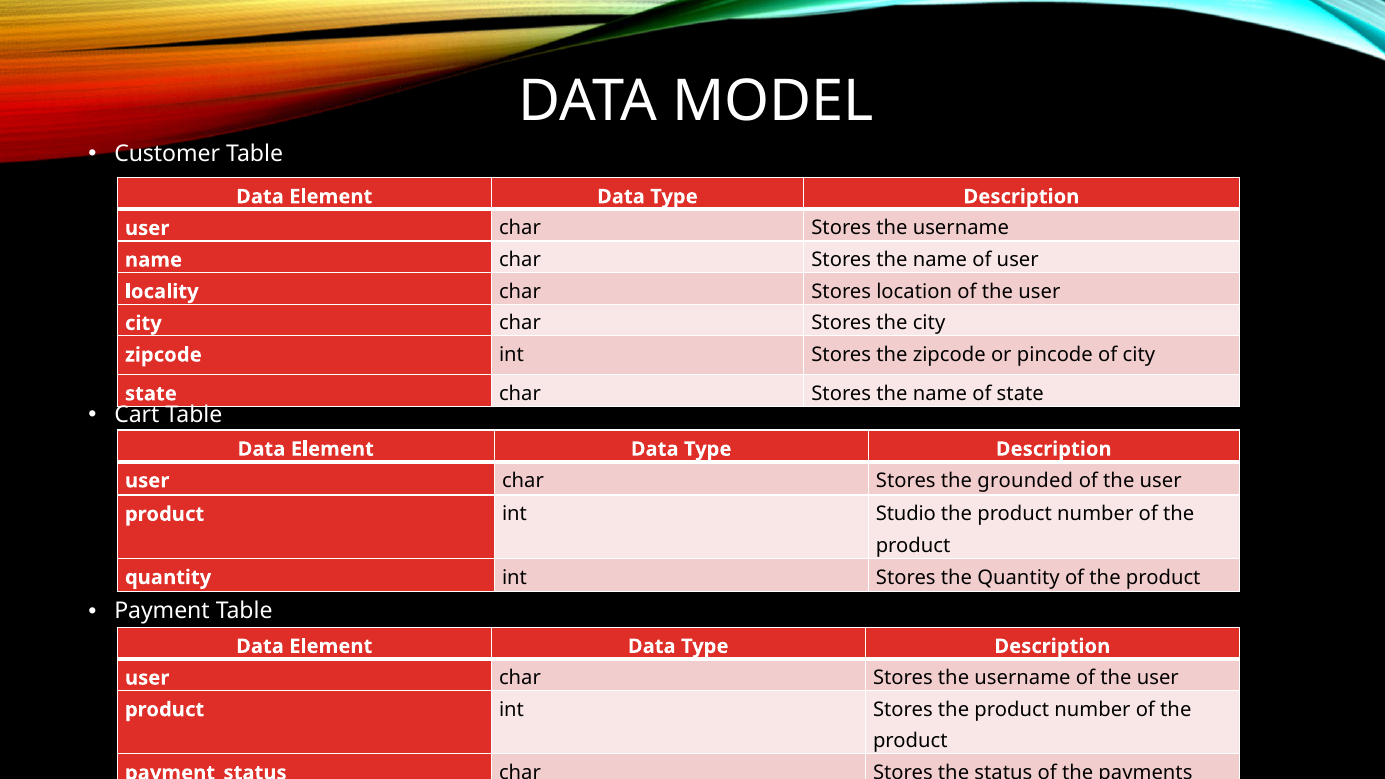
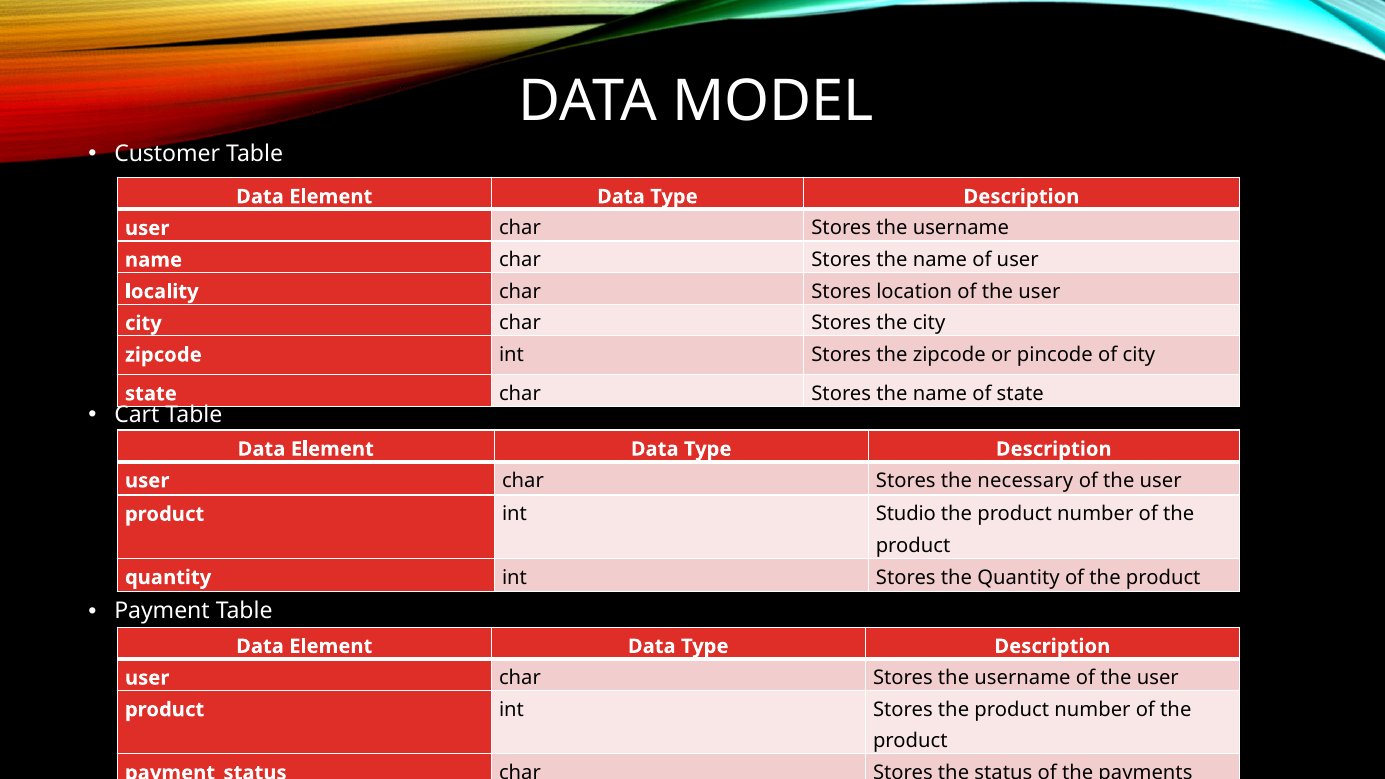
grounded: grounded -> necessary
